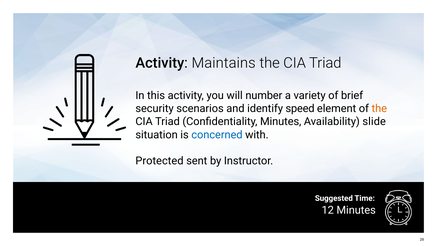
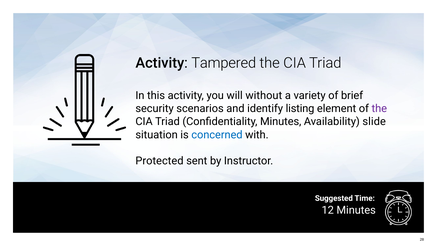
Maintains: Maintains -> Tampered
number: number -> without
speed: speed -> listing
the at (379, 108) colour: orange -> purple
